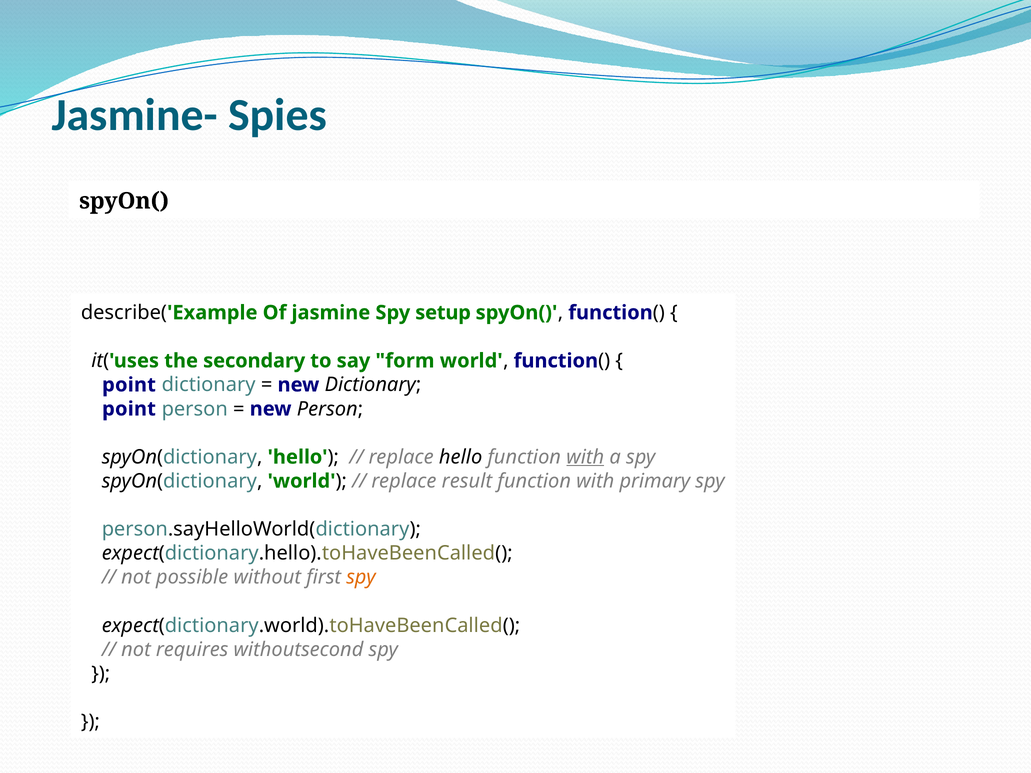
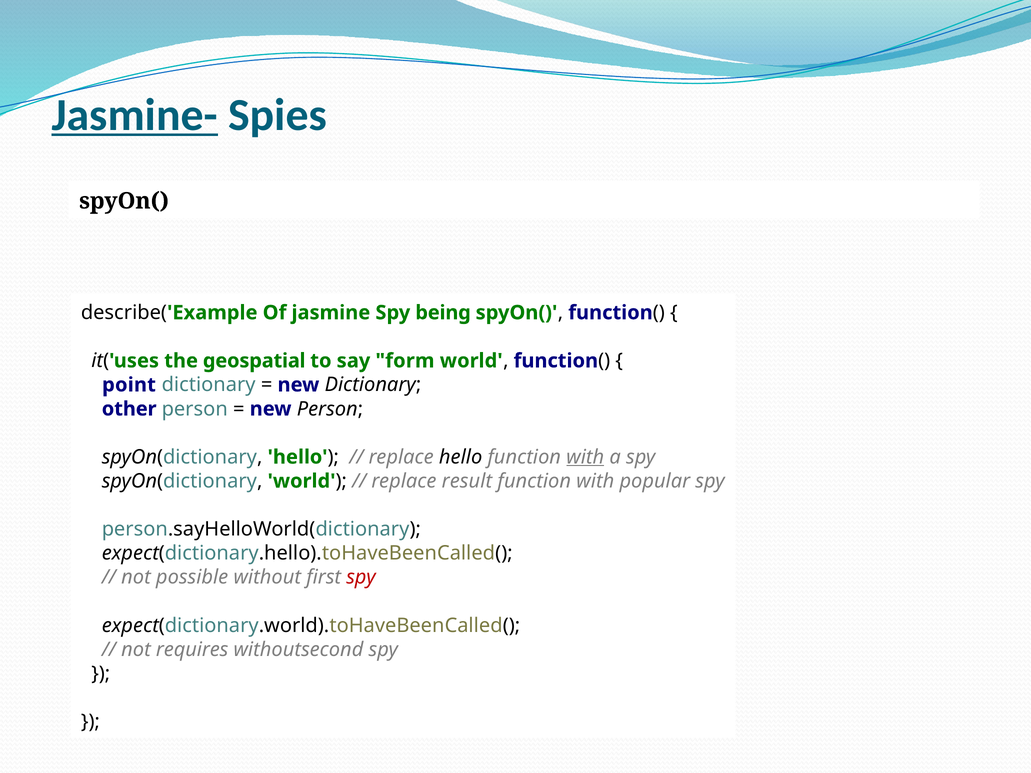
Jasmine- underline: none -> present
setup: setup -> being
secondary: secondary -> geospatial
point at (129, 409): point -> other
primary: primary -> popular
spy at (361, 578) colour: orange -> red
